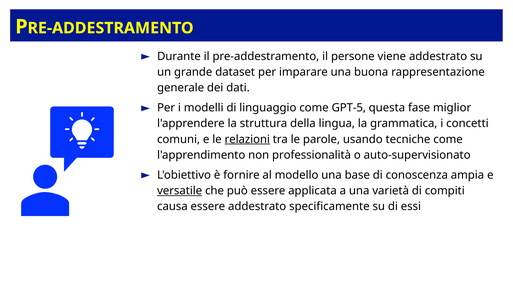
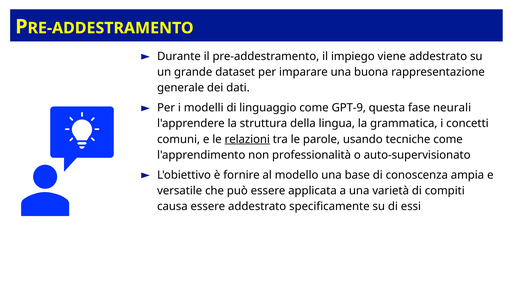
persone: persone -> impiego
GPT-5: GPT-5 -> GPT-9
miglior: miglior -> neurali
versatile underline: present -> none
